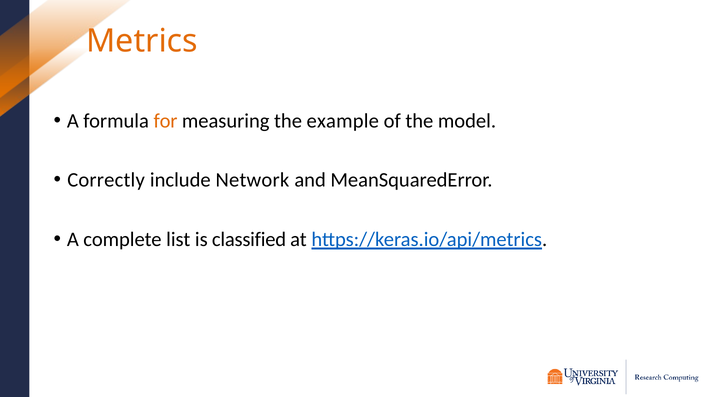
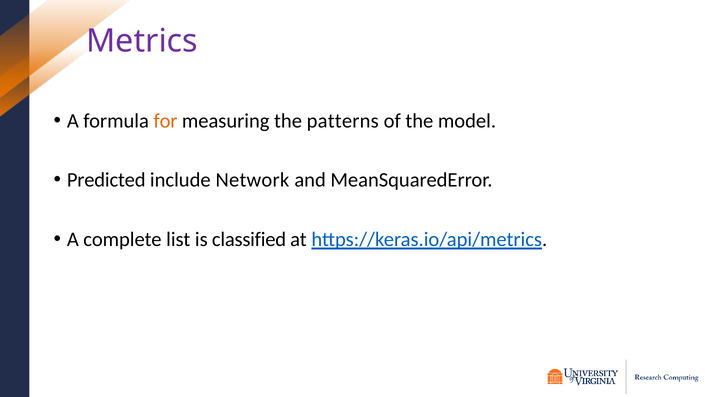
Metrics colour: orange -> purple
example: example -> patterns
Correctly: Correctly -> Predicted
